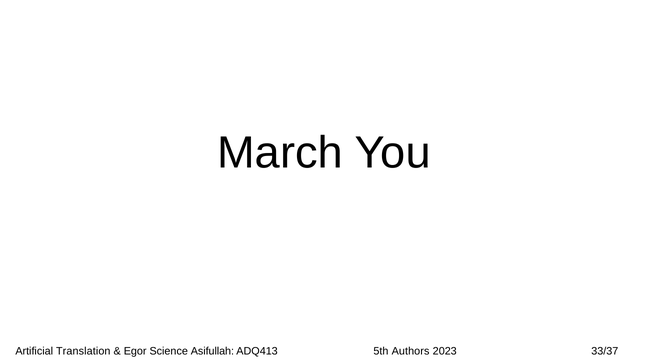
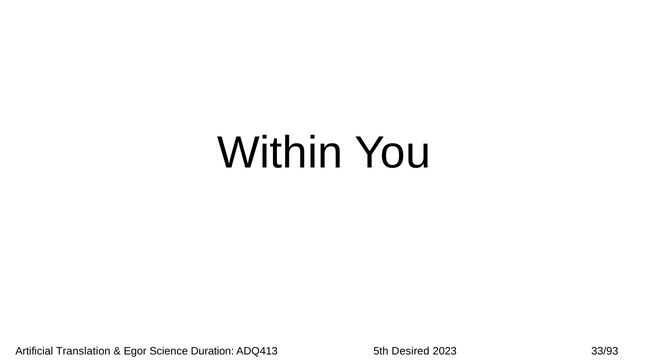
March: March -> Within
Asifullah: Asifullah -> Duration
Authors: Authors -> Desired
33/37: 33/37 -> 33/93
